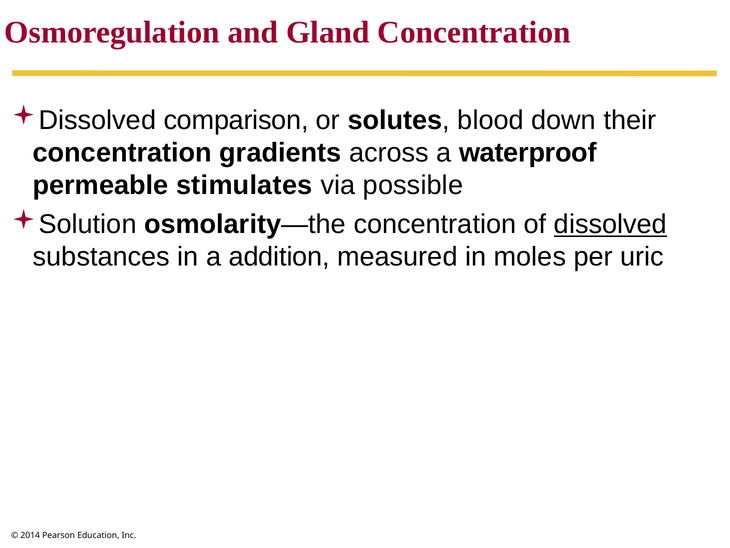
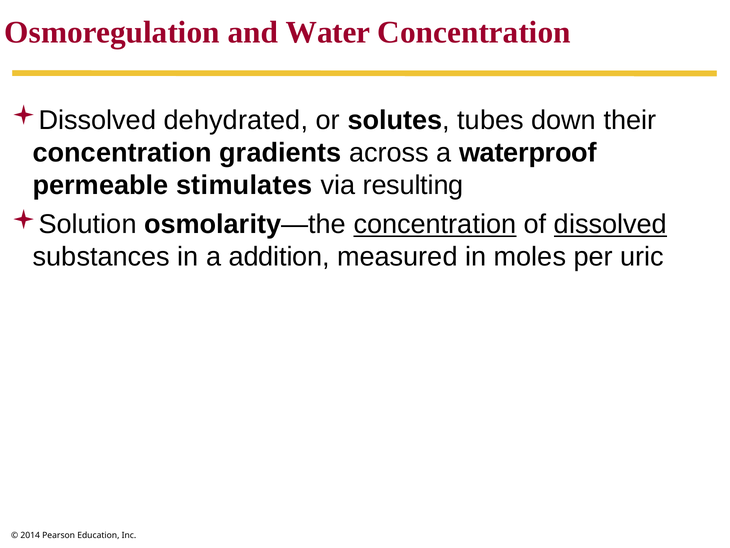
Gland: Gland -> Water
comparison: comparison -> dehydrated
blood: blood -> tubes
possible: possible -> resulting
concentration at (435, 224) underline: none -> present
